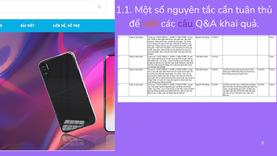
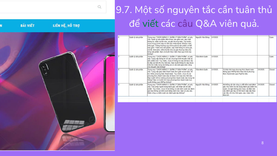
1.1: 1.1 -> 9.7
viết colour: orange -> green
khai: khai -> viên
